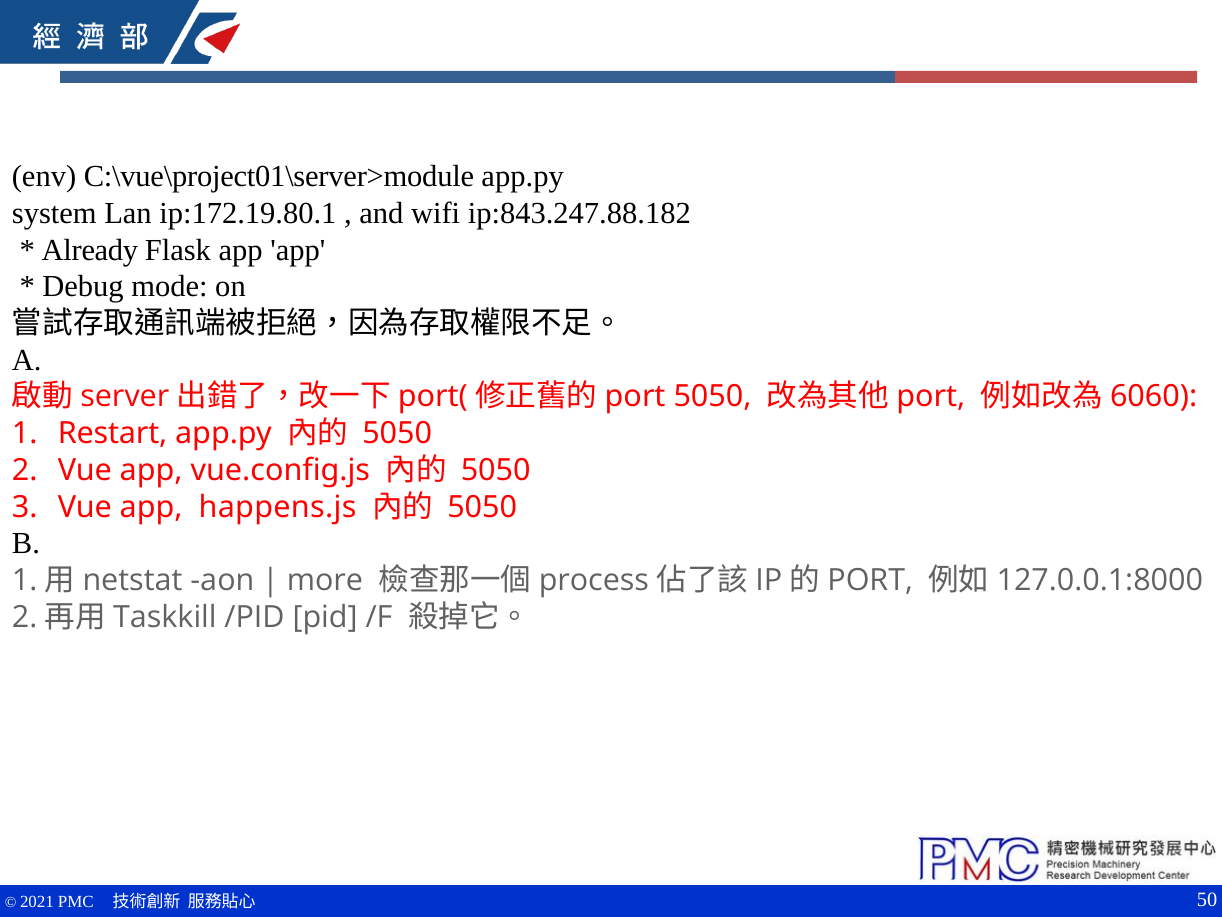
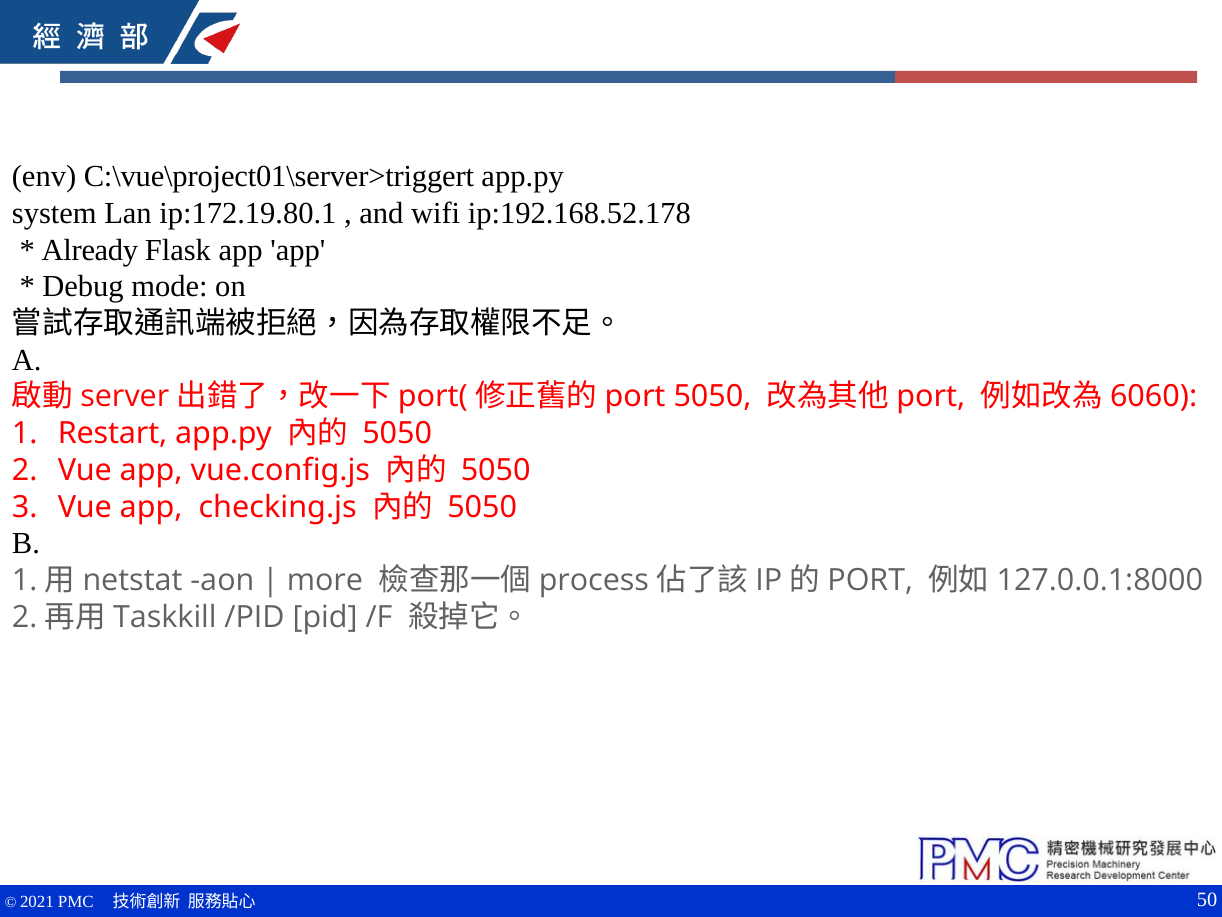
C:\vue\project01\server>module: C:\vue\project01\server>module -> C:\vue\project01\server>triggert
ip:843.247.88.182: ip:843.247.88.182 -> ip:192.168.52.178
happens.js: happens.js -> checking.js
